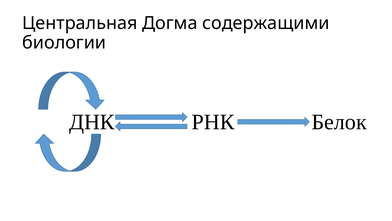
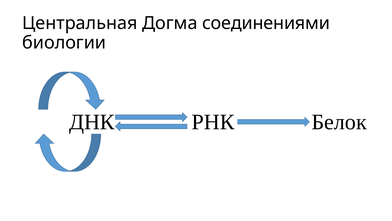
содержащими: содержащими -> соединениями
